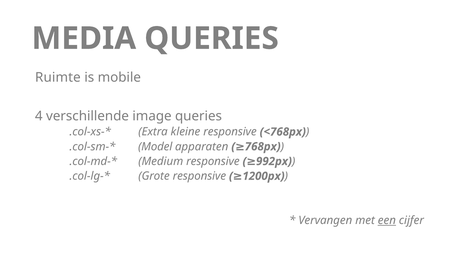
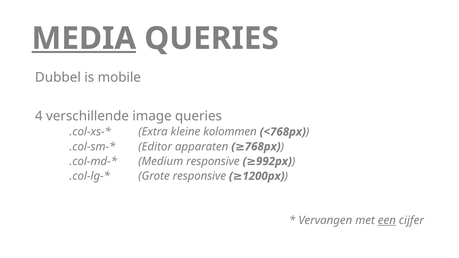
MEDIA underline: none -> present
Ruimte: Ruimte -> Dubbel
kleine responsive: responsive -> kolommen
Model: Model -> Editor
